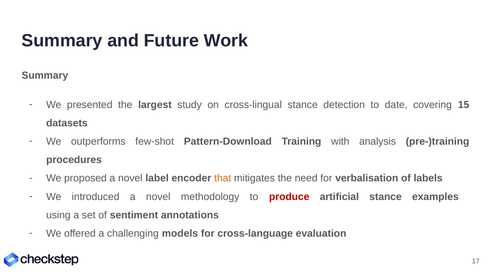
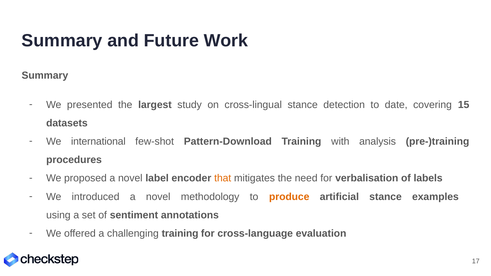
outperforms: outperforms -> international
produce colour: red -> orange
challenging models: models -> training
